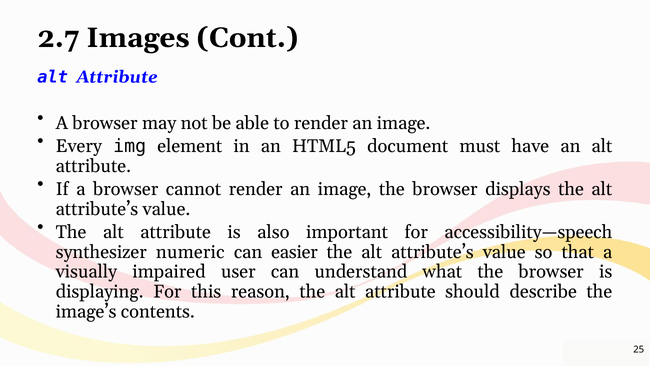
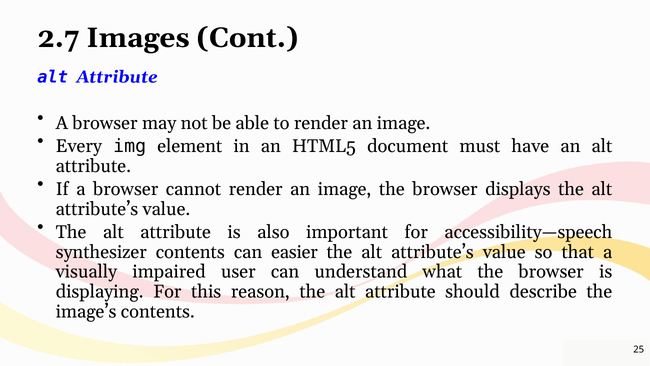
synthesizer numeric: numeric -> contents
